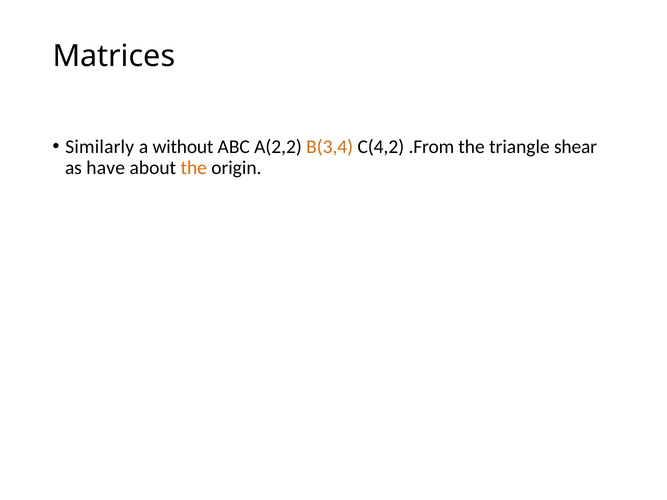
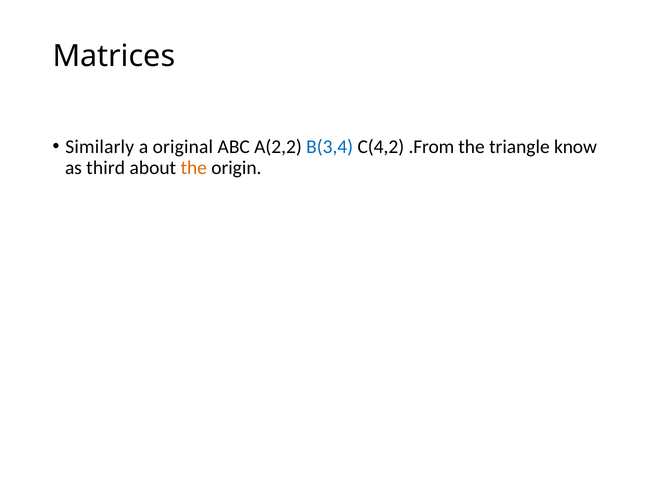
without: without -> original
B(3,4 colour: orange -> blue
shear: shear -> know
have: have -> third
